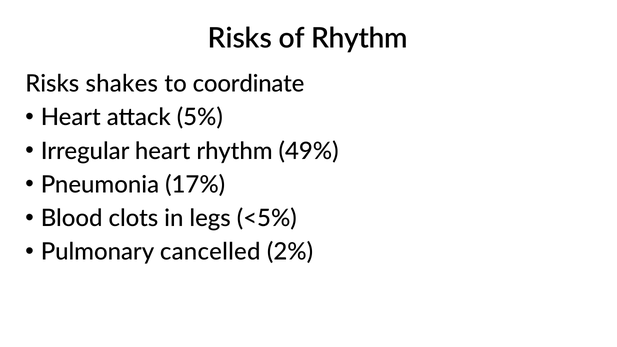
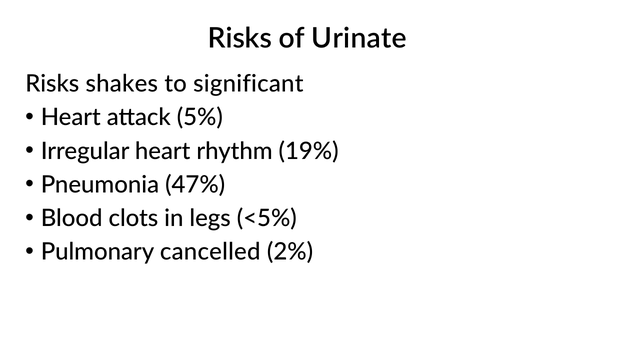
of Rhythm: Rhythm -> Urinate
coordinate: coordinate -> significant
49%: 49% -> 19%
17%: 17% -> 47%
